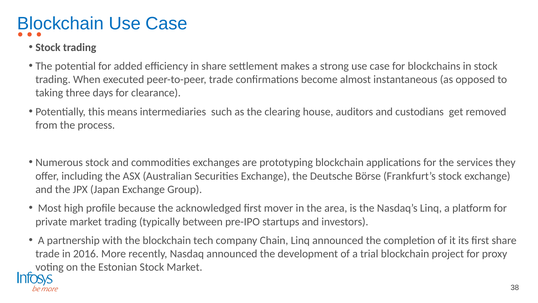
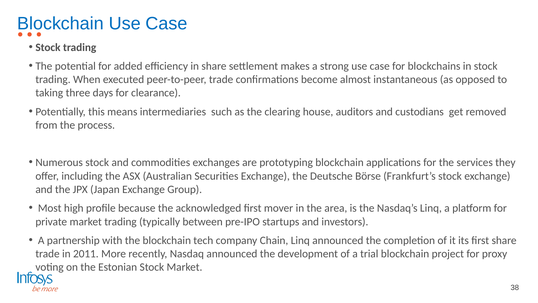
2016: 2016 -> 2011
